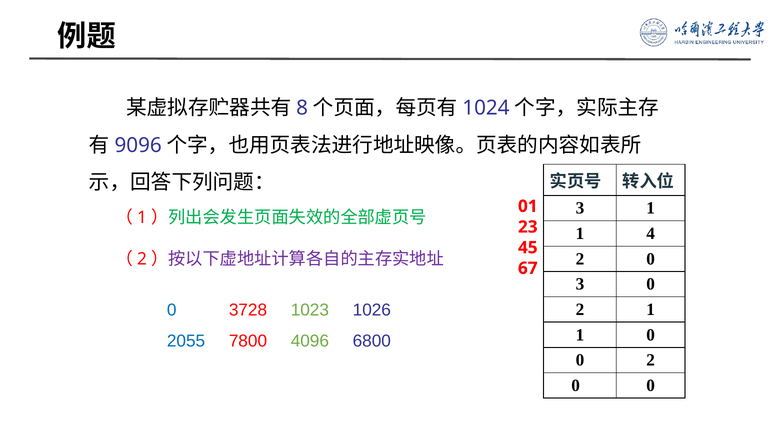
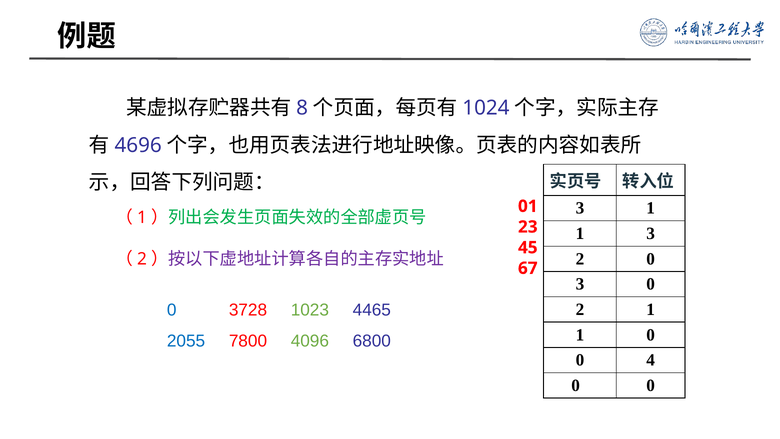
9096: 9096 -> 4696
1 4: 4 -> 3
1026: 1026 -> 4465
2 at (651, 360): 2 -> 4
